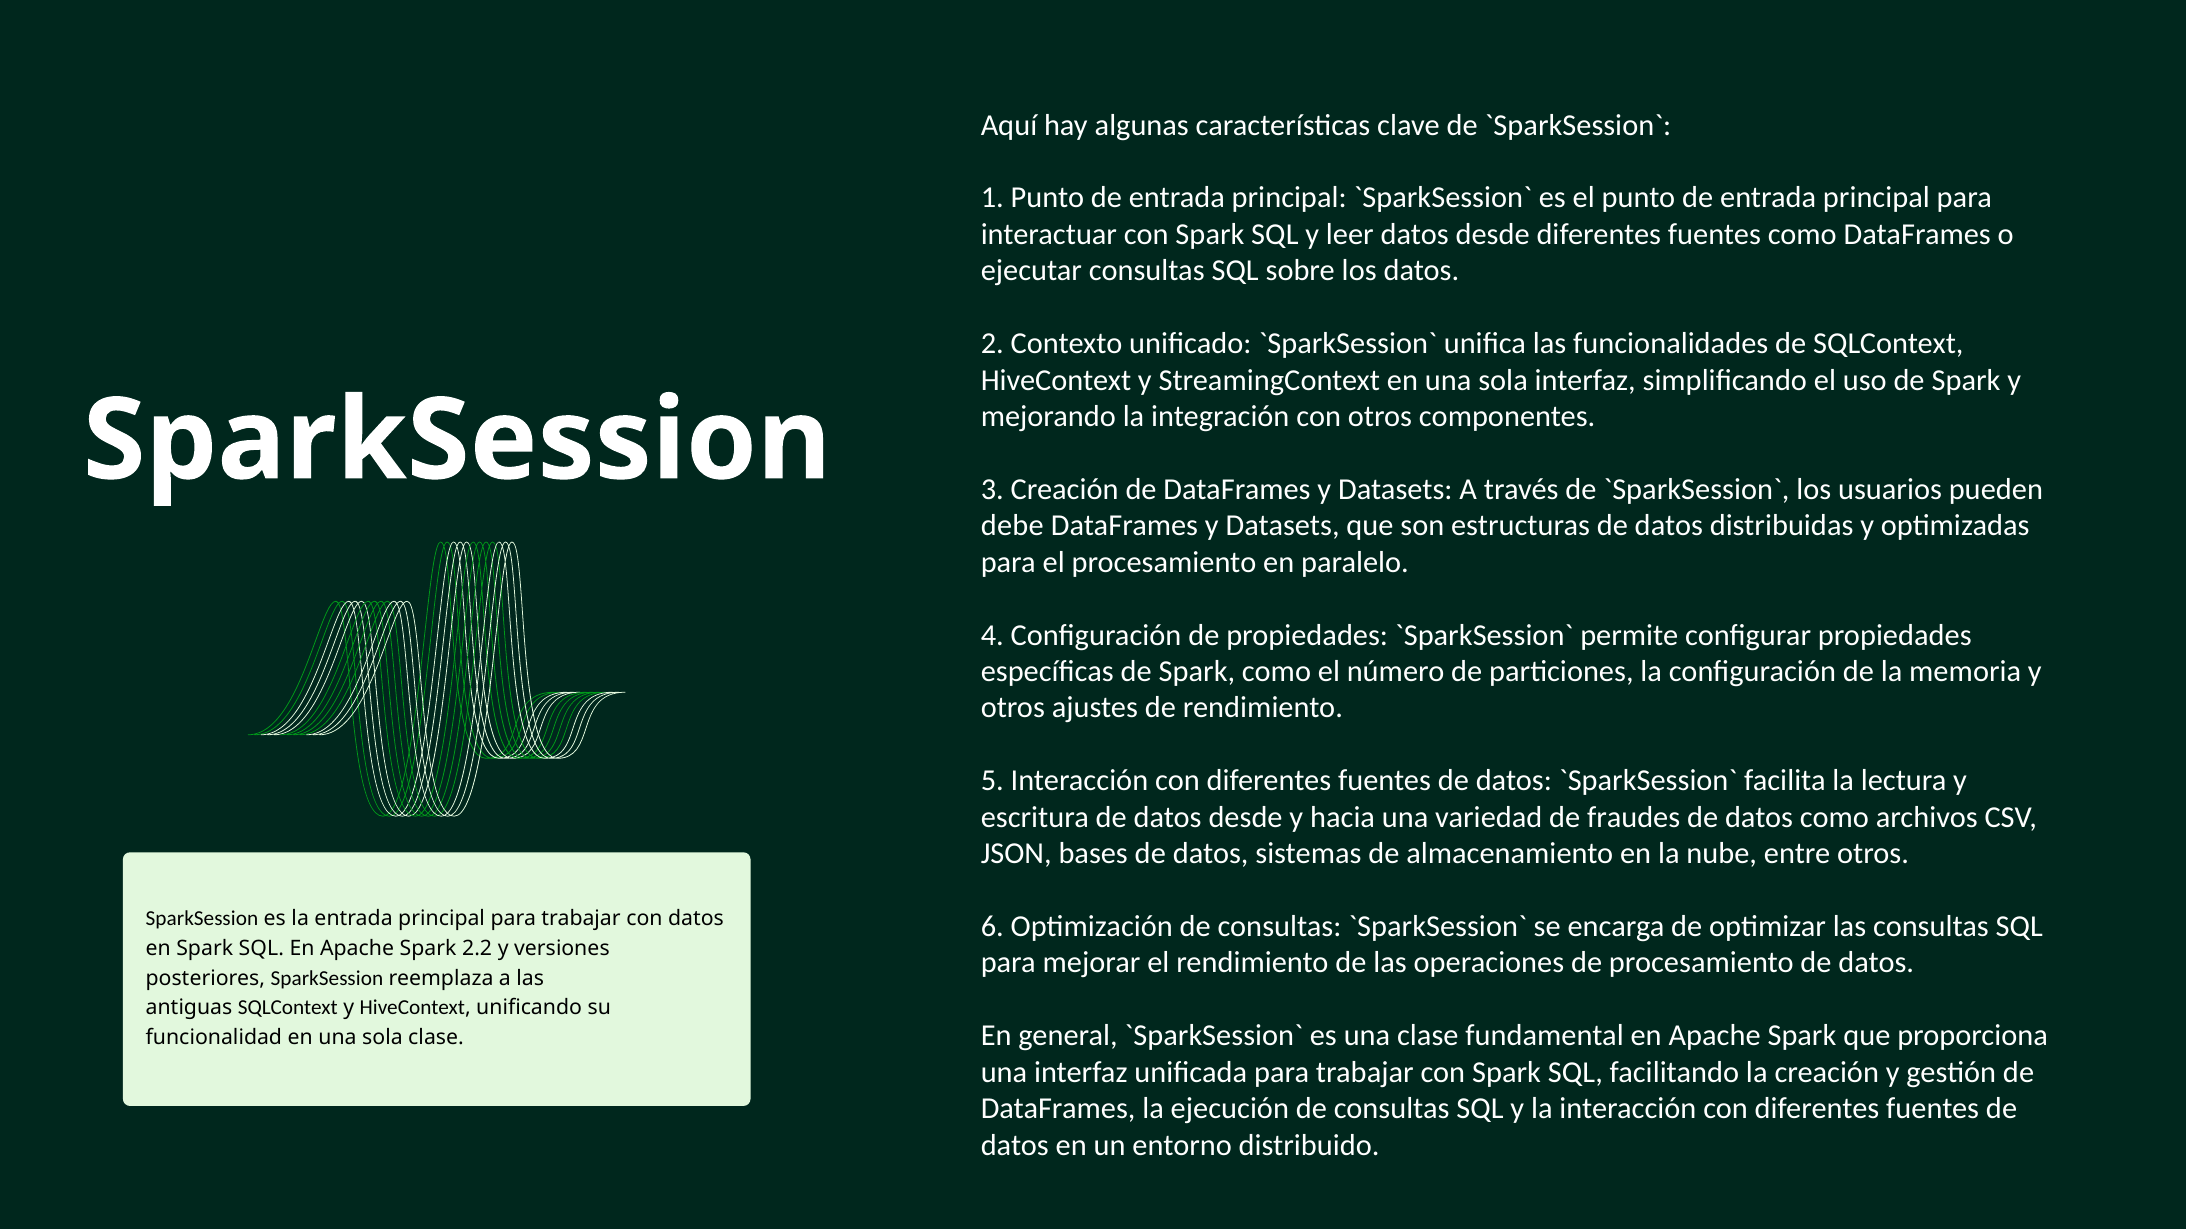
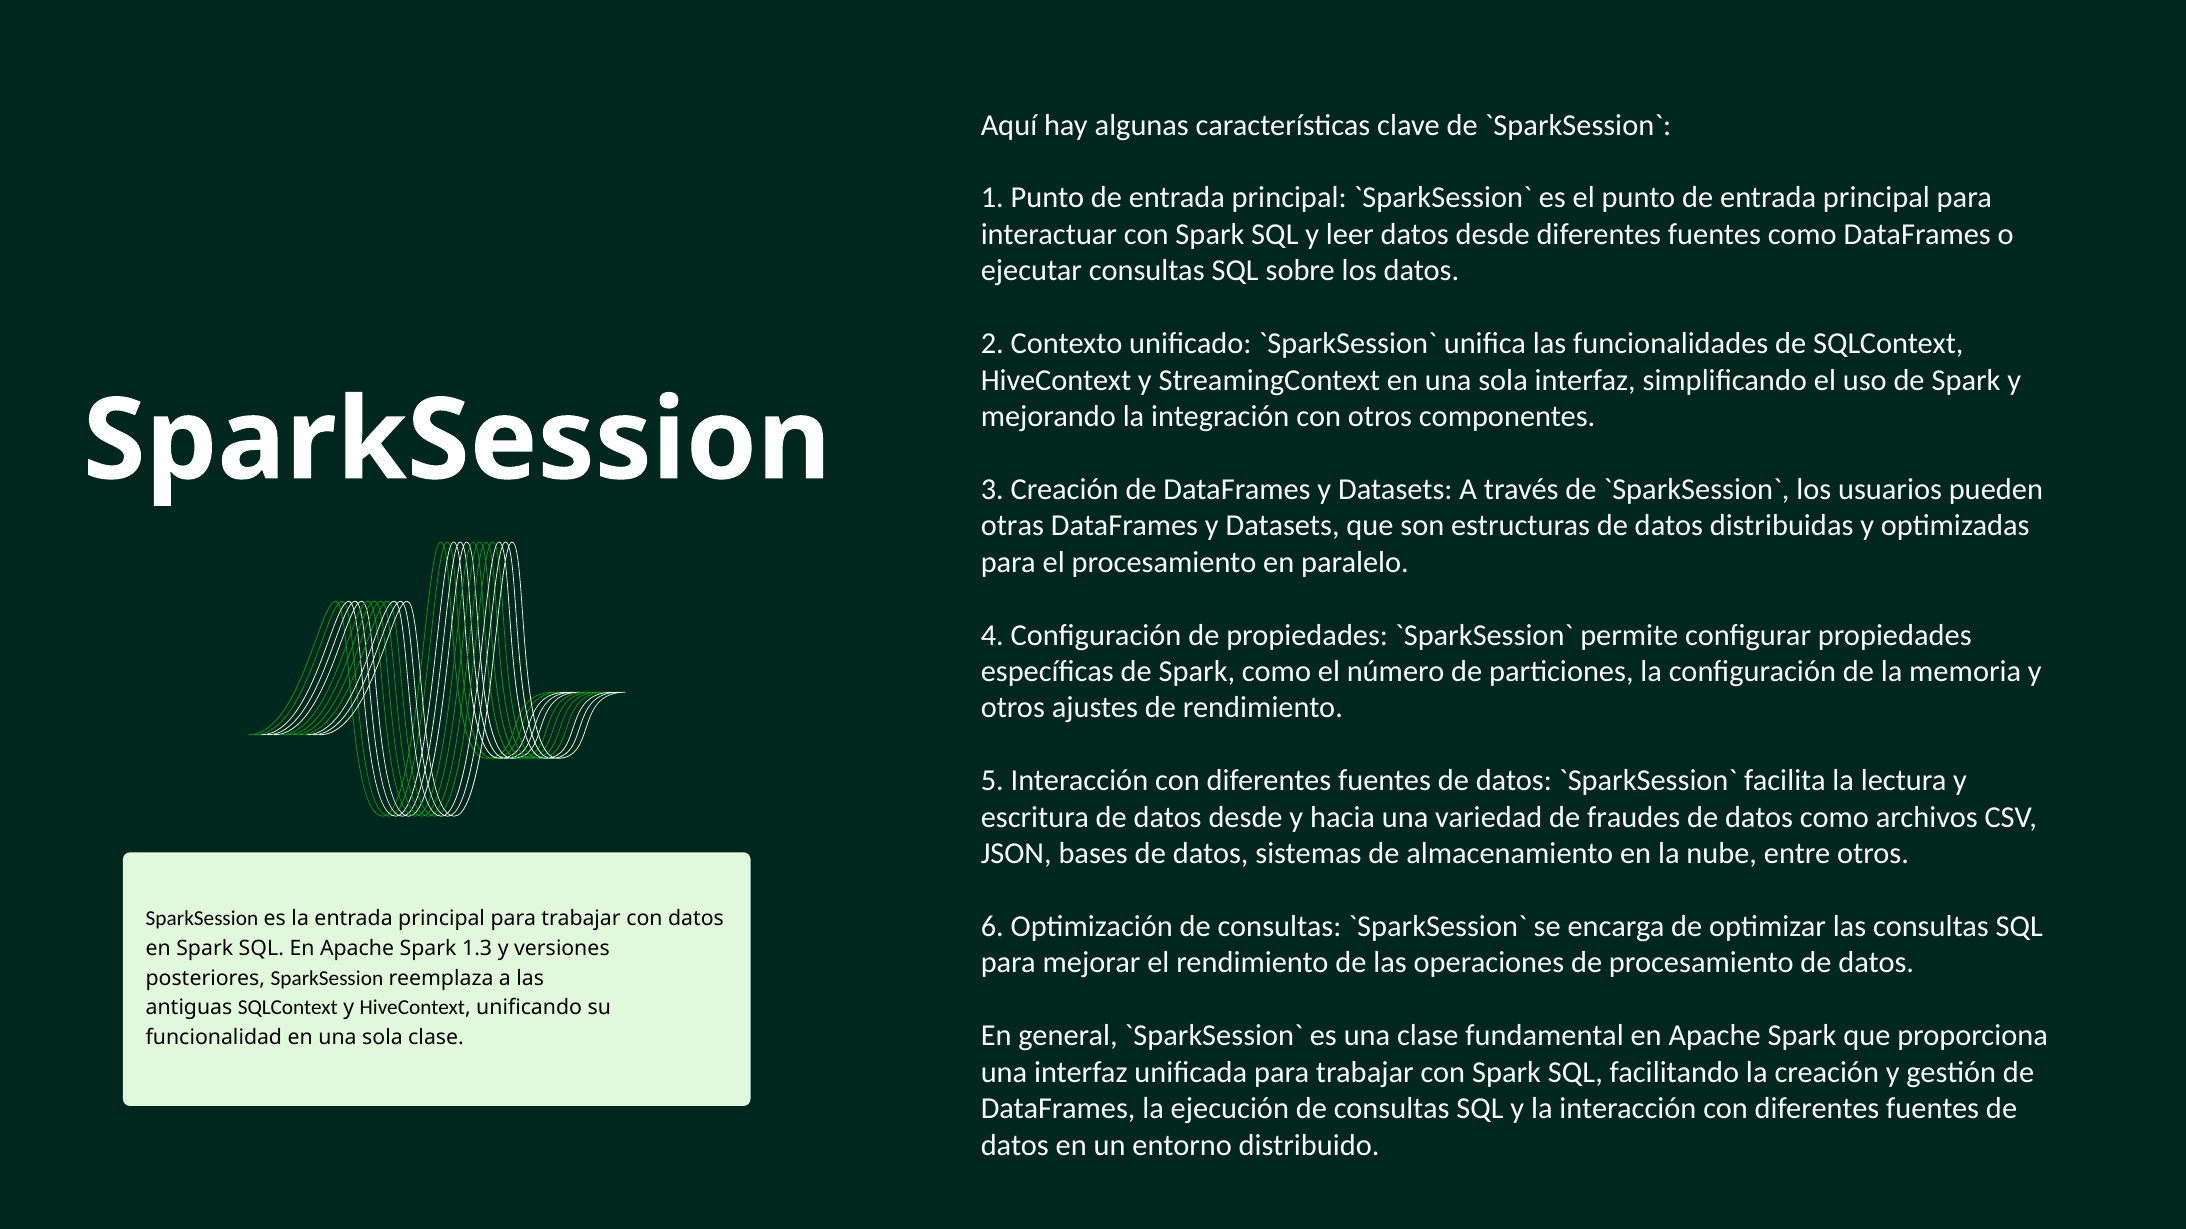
debe: debe -> otras
2.2: 2.2 -> 1.3
